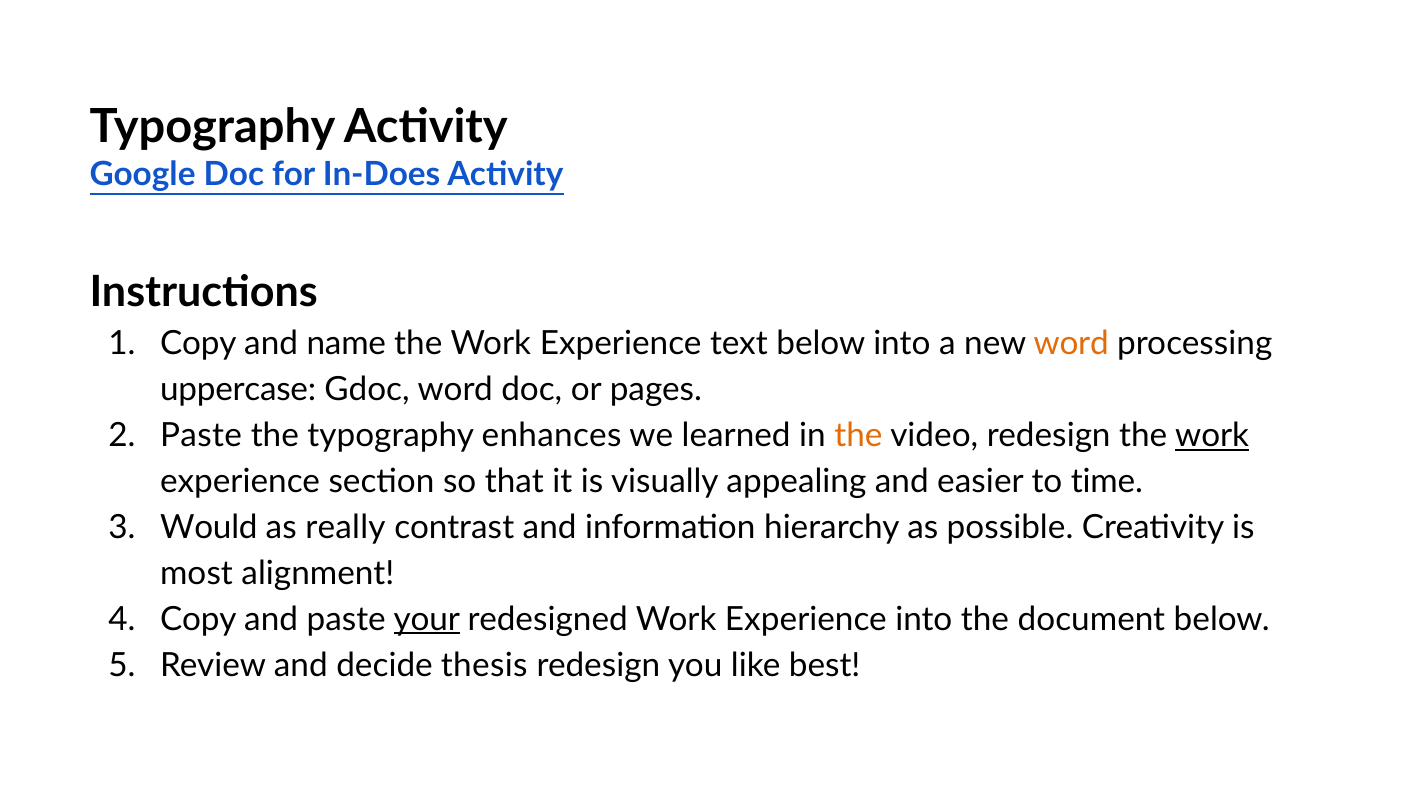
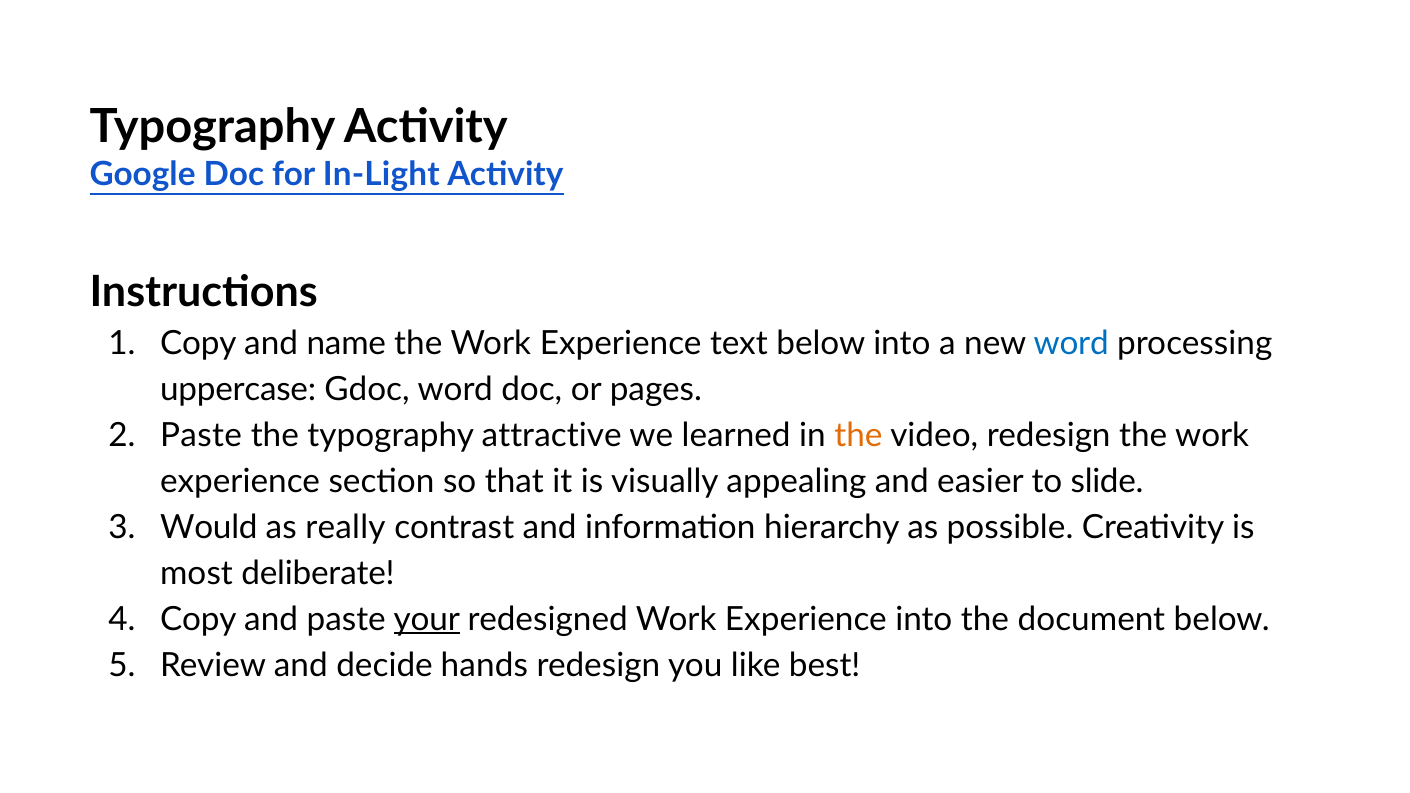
In-Does: In-Does -> In-Light
word at (1071, 344) colour: orange -> blue
enhances: enhances -> attractive
work at (1212, 436) underline: present -> none
time: time -> slide
alignment: alignment -> deliberate
thesis: thesis -> hands
